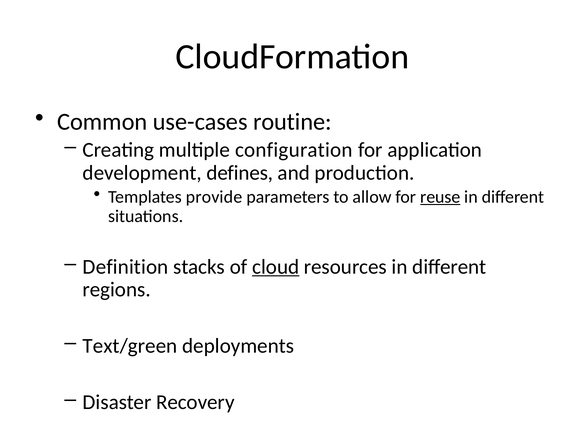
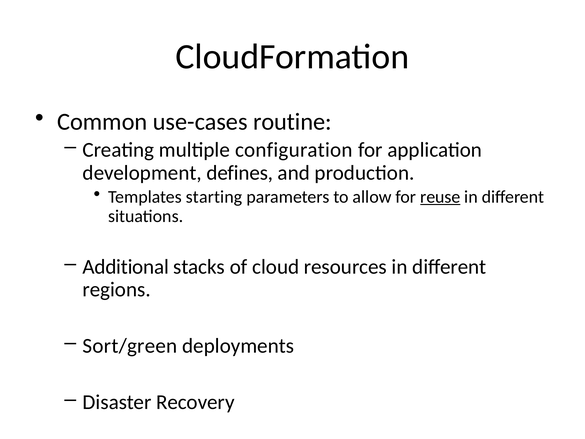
provide: provide -> starting
Definition: Definition -> Additional
cloud underline: present -> none
Text/green: Text/green -> Sort/green
